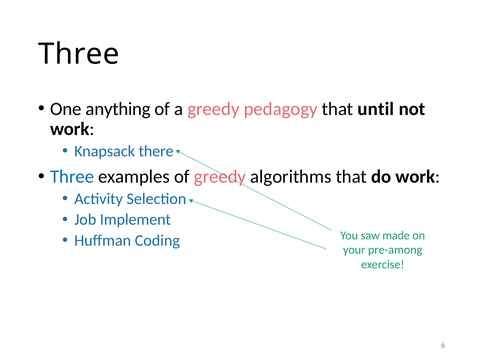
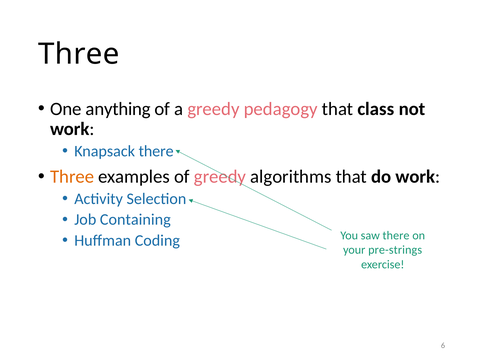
until: until -> class
Three at (72, 177) colour: blue -> orange
Implement: Implement -> Containing
saw made: made -> there
pre-among: pre-among -> pre-strings
